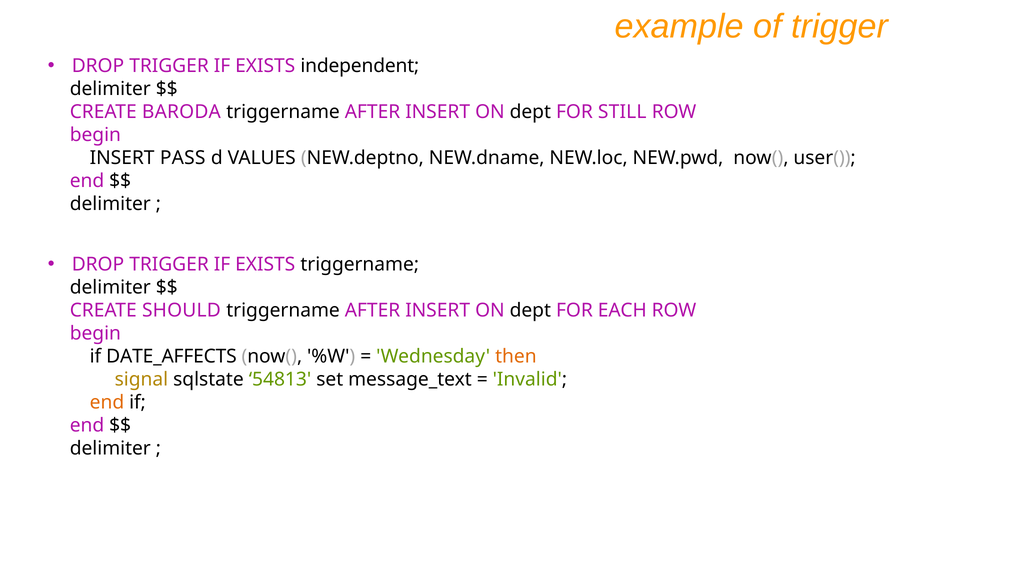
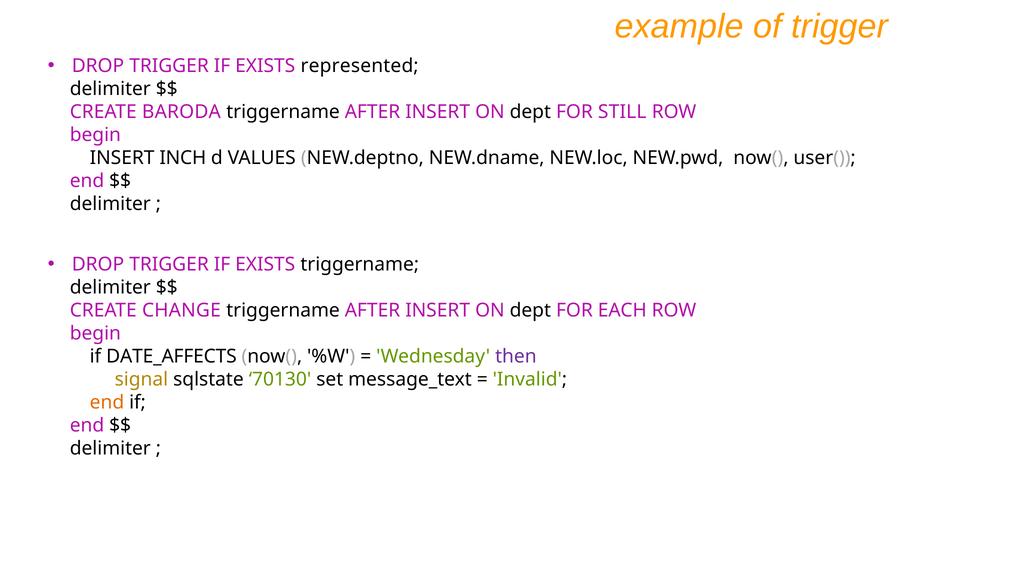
independent: independent -> represented
PASS: PASS -> INCH
SHOULD: SHOULD -> CHANGE
then colour: orange -> purple
54813: 54813 -> 70130
